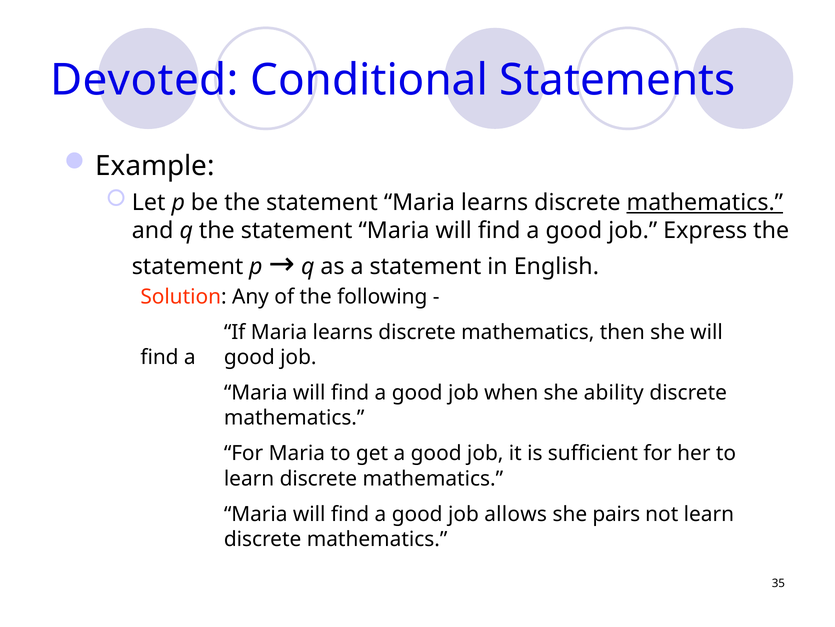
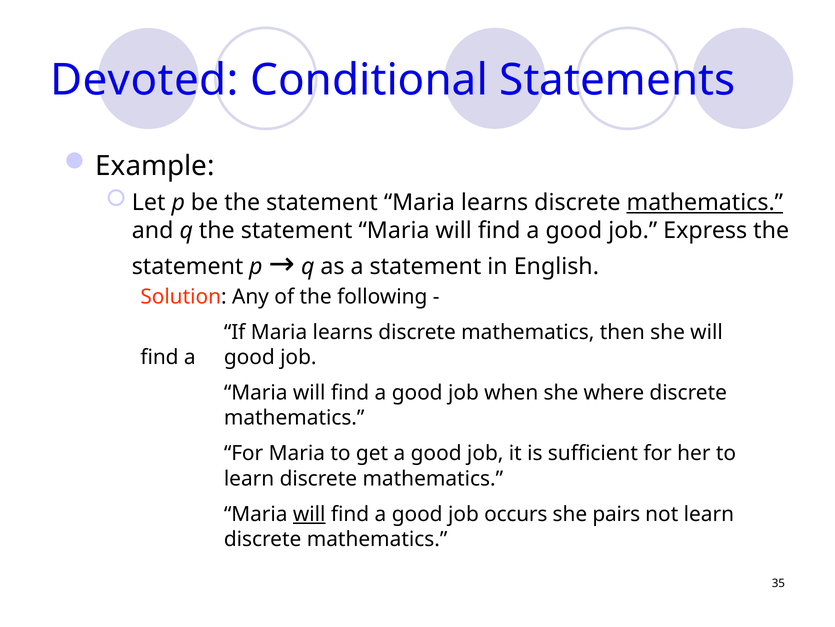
ability: ability -> where
will at (309, 514) underline: none -> present
allows: allows -> occurs
